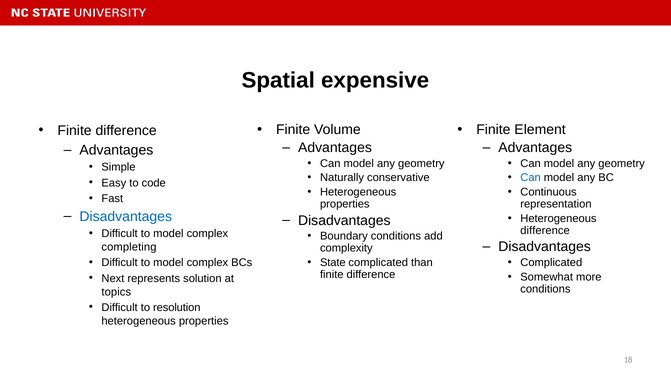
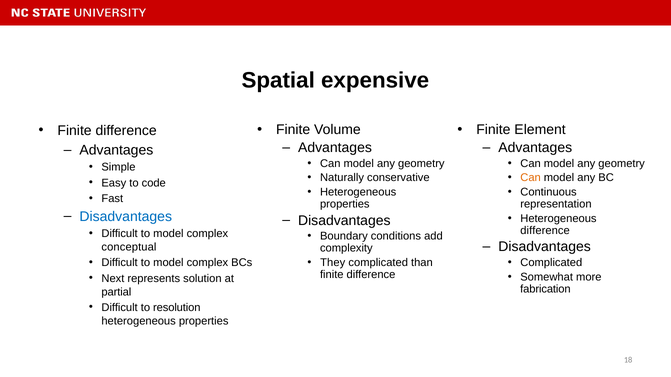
Can at (531, 178) colour: blue -> orange
completing: completing -> conceptual
State: State -> They
conditions at (545, 289): conditions -> fabrication
topics: topics -> partial
